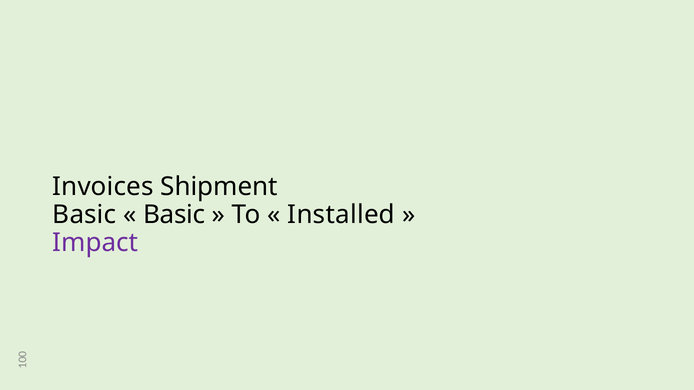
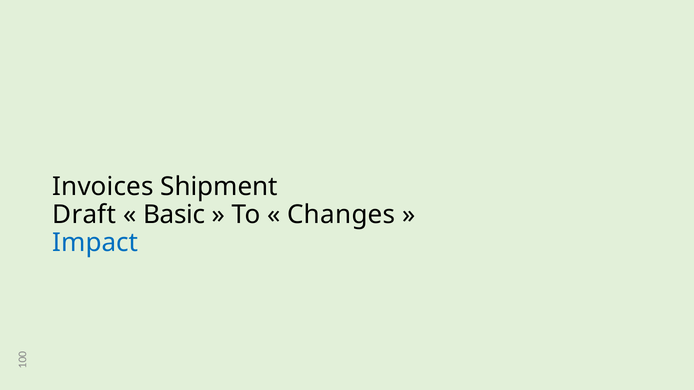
Basic at (84, 215): Basic -> Draft
Installed: Installed -> Changes
Impact colour: purple -> blue
